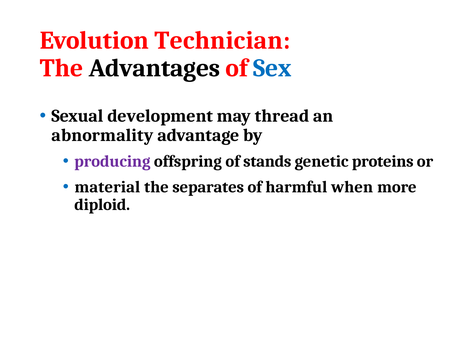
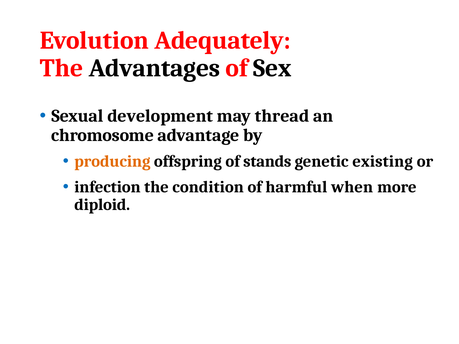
Technician: Technician -> Adequately
Sex colour: blue -> black
abnormality: abnormality -> chromosome
producing colour: purple -> orange
proteins: proteins -> existing
material: material -> infection
separates: separates -> condition
